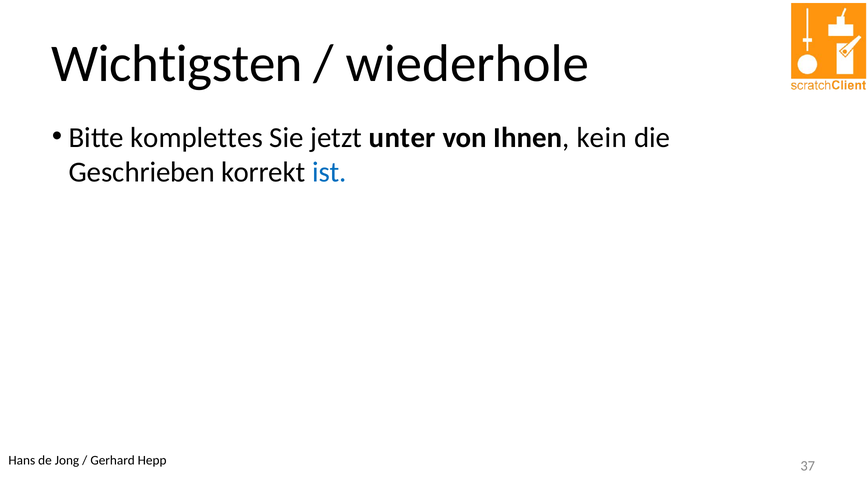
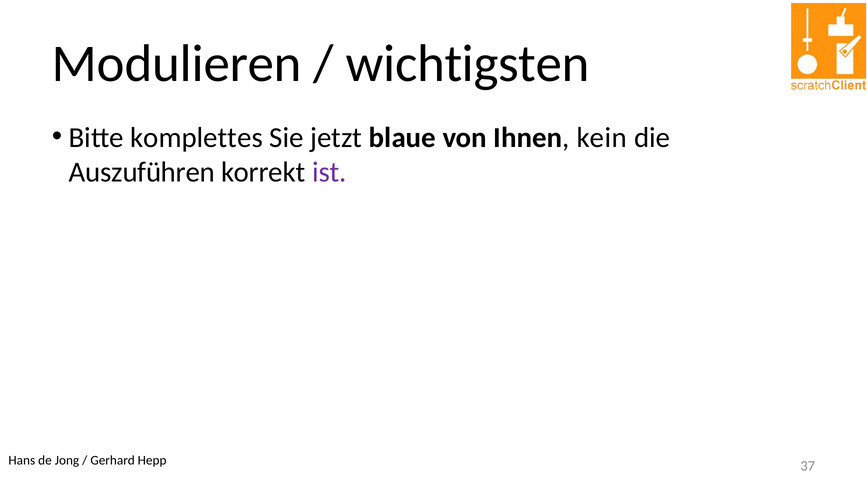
Wichtigsten: Wichtigsten -> Modulieren
wiederhole: wiederhole -> wichtigsten
unter: unter -> blaue
Geschrieben: Geschrieben -> Auszuführen
ist colour: blue -> purple
